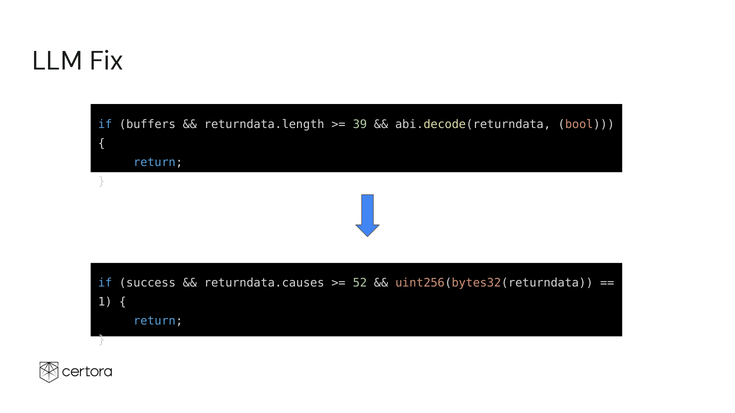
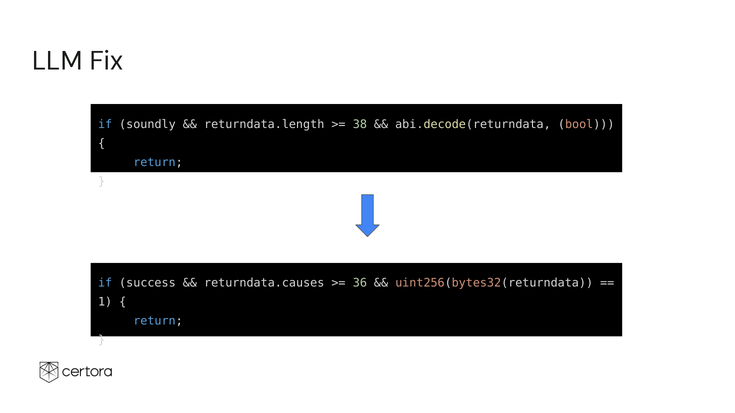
buffers: buffers -> soundly
39: 39 -> 38
52: 52 -> 36
